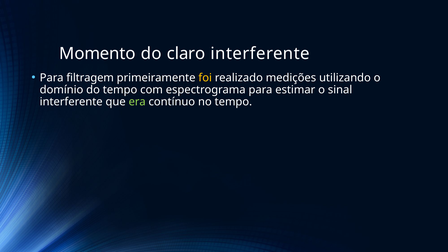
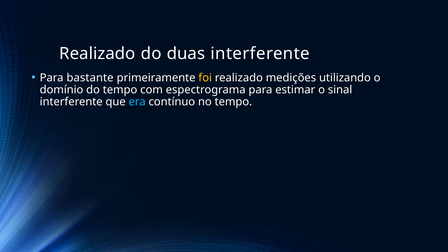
Momento at (97, 54): Momento -> Realizado
claro: claro -> duas
filtragem: filtragem -> bastante
era colour: light green -> light blue
